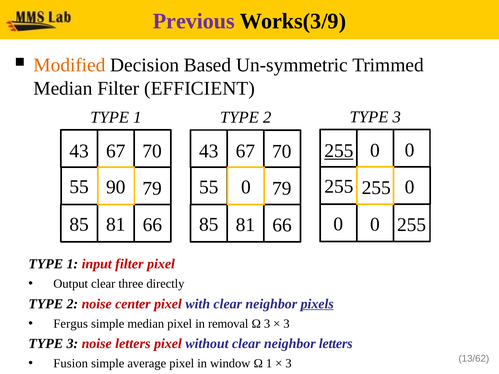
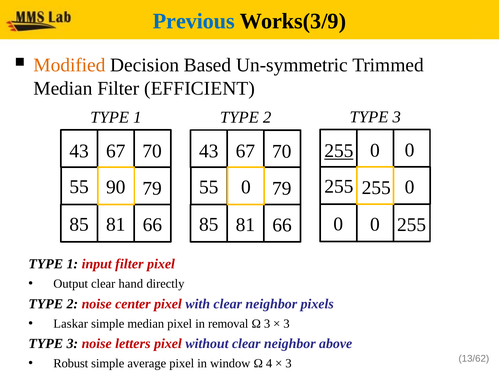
Previous colour: purple -> blue
three: three -> hand
pixels underline: present -> none
Fergus: Fergus -> Laskar
neighbor letters: letters -> above
Fusion: Fusion -> Robust
Ω 1: 1 -> 4
